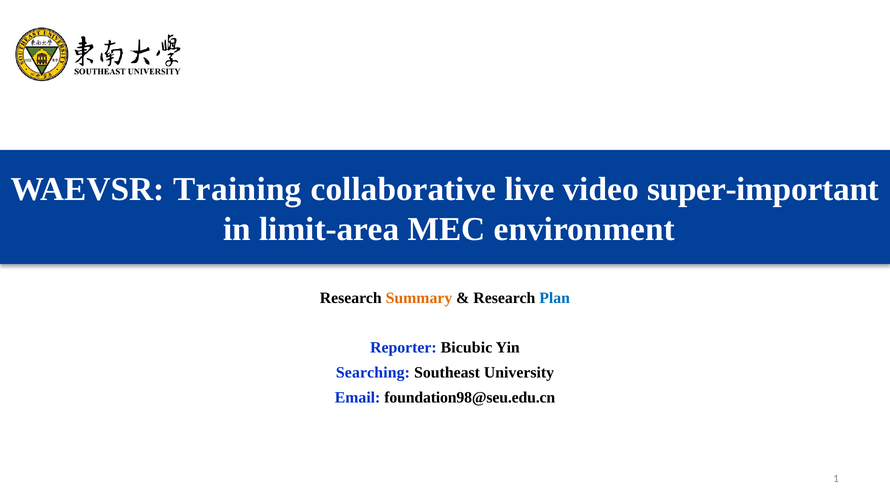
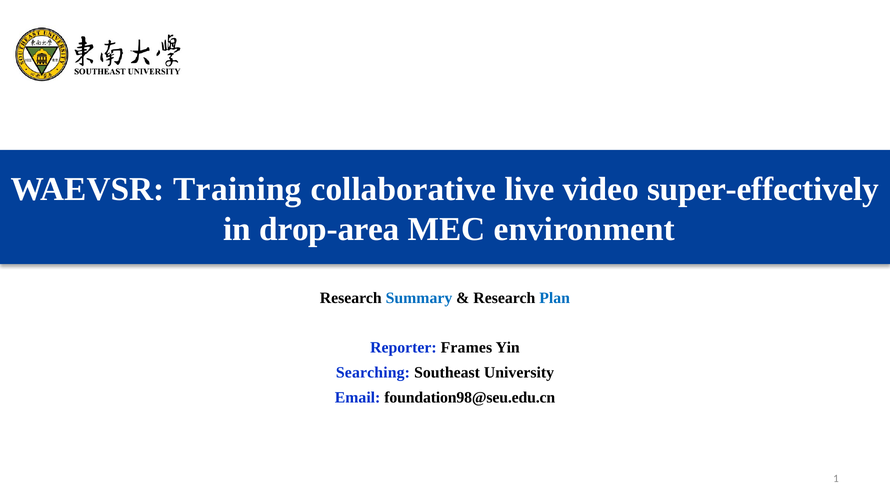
super-important: super-important -> super-effectively
limit-area: limit-area -> drop-area
Summary colour: orange -> blue
Bicubic: Bicubic -> Frames
